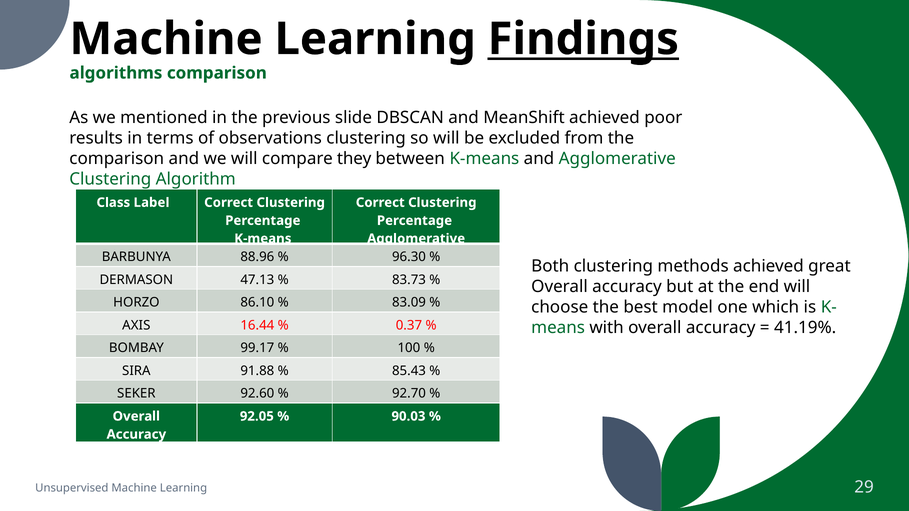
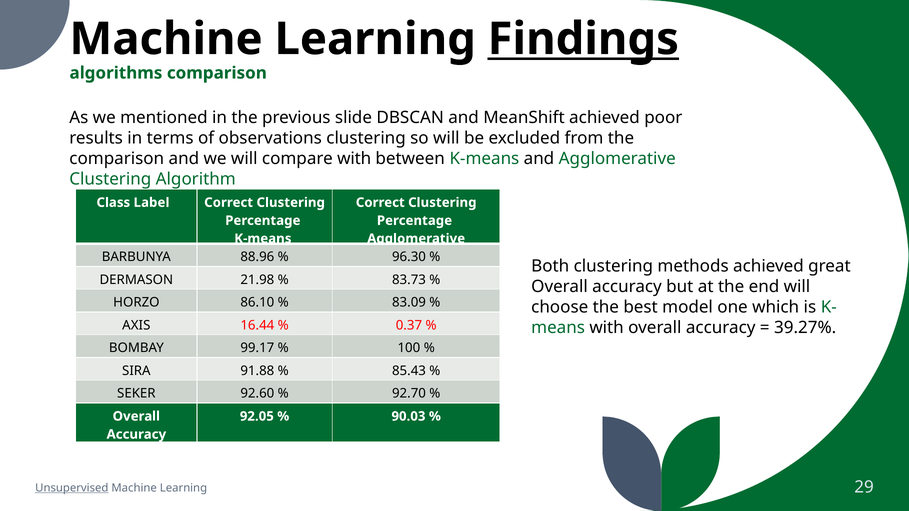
compare they: they -> with
47.13: 47.13 -> 21.98
41.19%: 41.19% -> 39.27%
Unsupervised underline: none -> present
